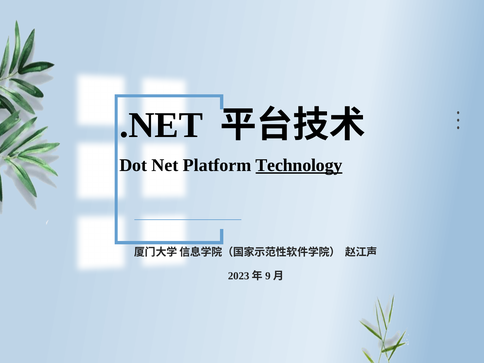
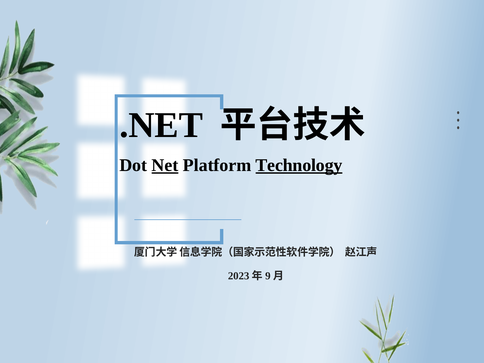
Net underline: none -> present
